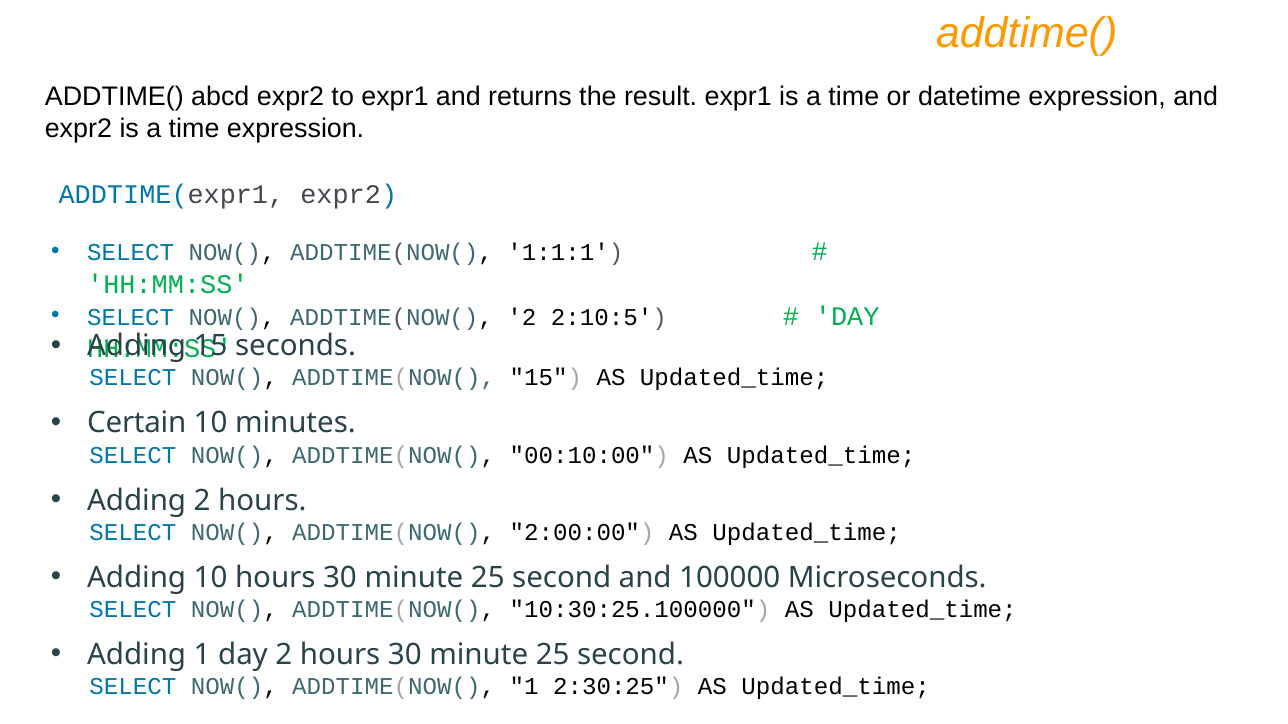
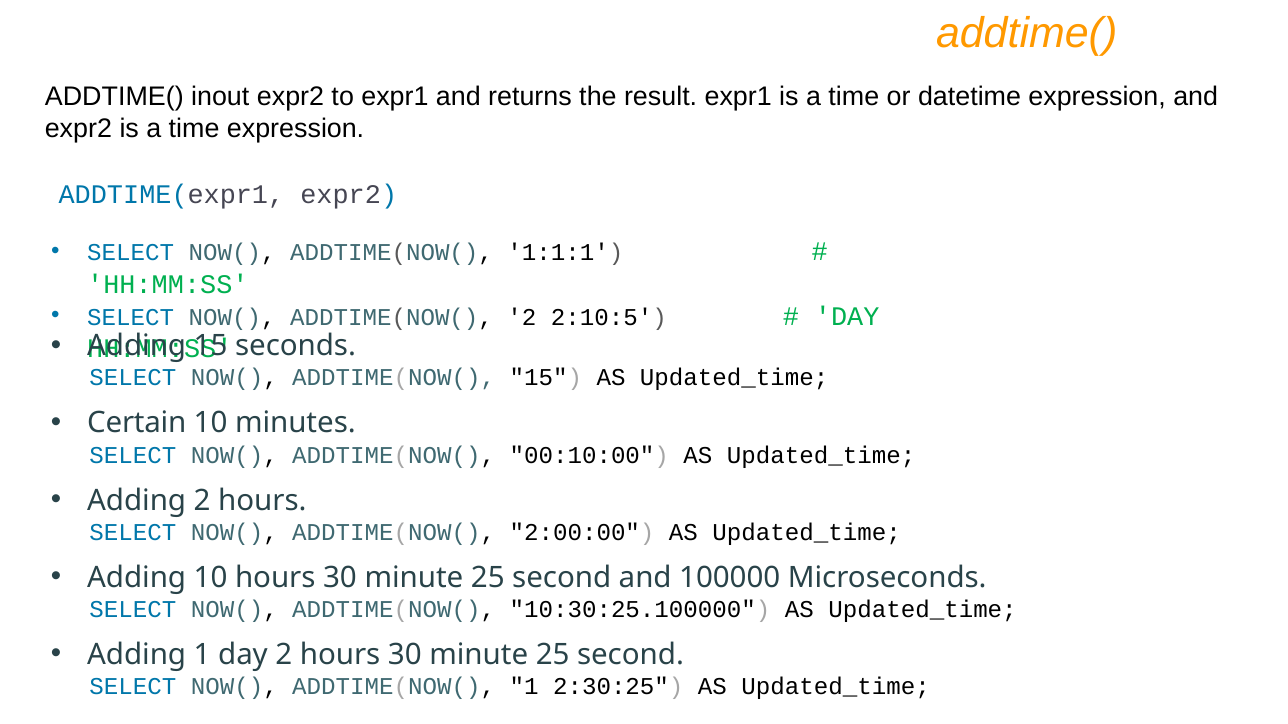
abcd: abcd -> inout
